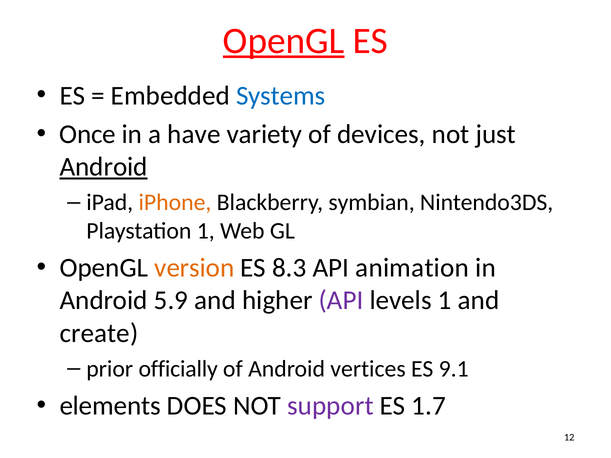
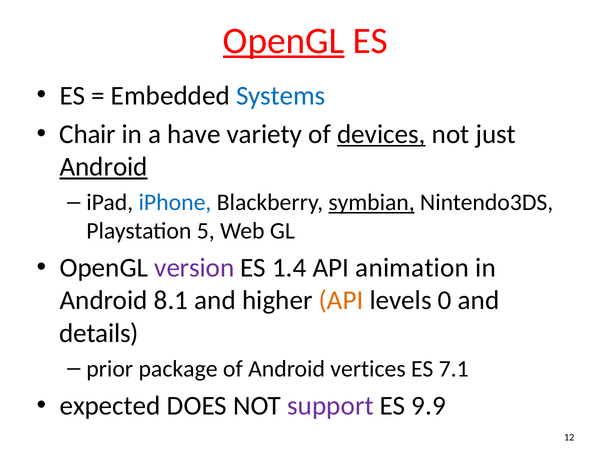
Once: Once -> Chair
devices underline: none -> present
iPhone colour: orange -> blue
symbian underline: none -> present
Playstation 1: 1 -> 5
version colour: orange -> purple
8.3: 8.3 -> 1.4
5.9: 5.9 -> 8.1
API at (341, 301) colour: purple -> orange
levels 1: 1 -> 0
create: create -> details
officially: officially -> package
9.1: 9.1 -> 7.1
elements: elements -> expected
1.7: 1.7 -> 9.9
